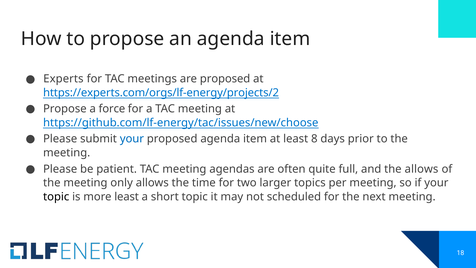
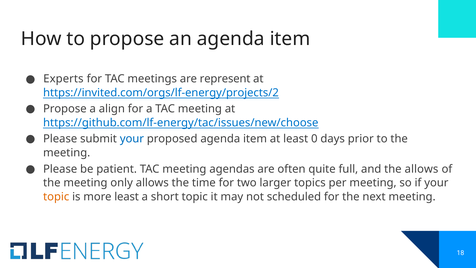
are proposed: proposed -> represent
https://experts.com/orgs/lf-energy/projects/2: https://experts.com/orgs/lf-energy/projects/2 -> https://invited.com/orgs/lf-energy/projects/2
force: force -> align
8: 8 -> 0
topic at (56, 197) colour: black -> orange
